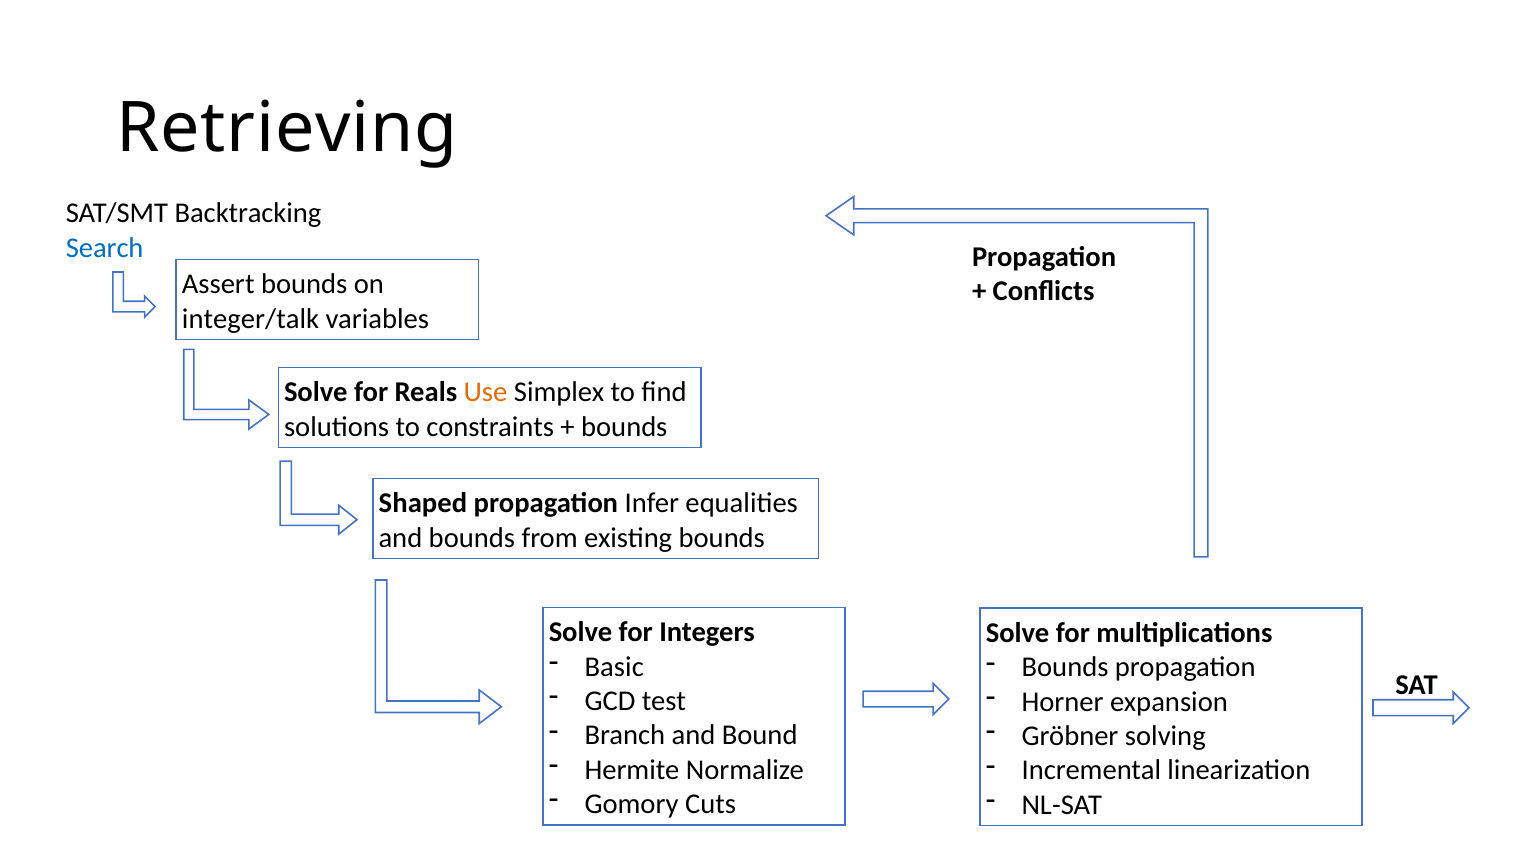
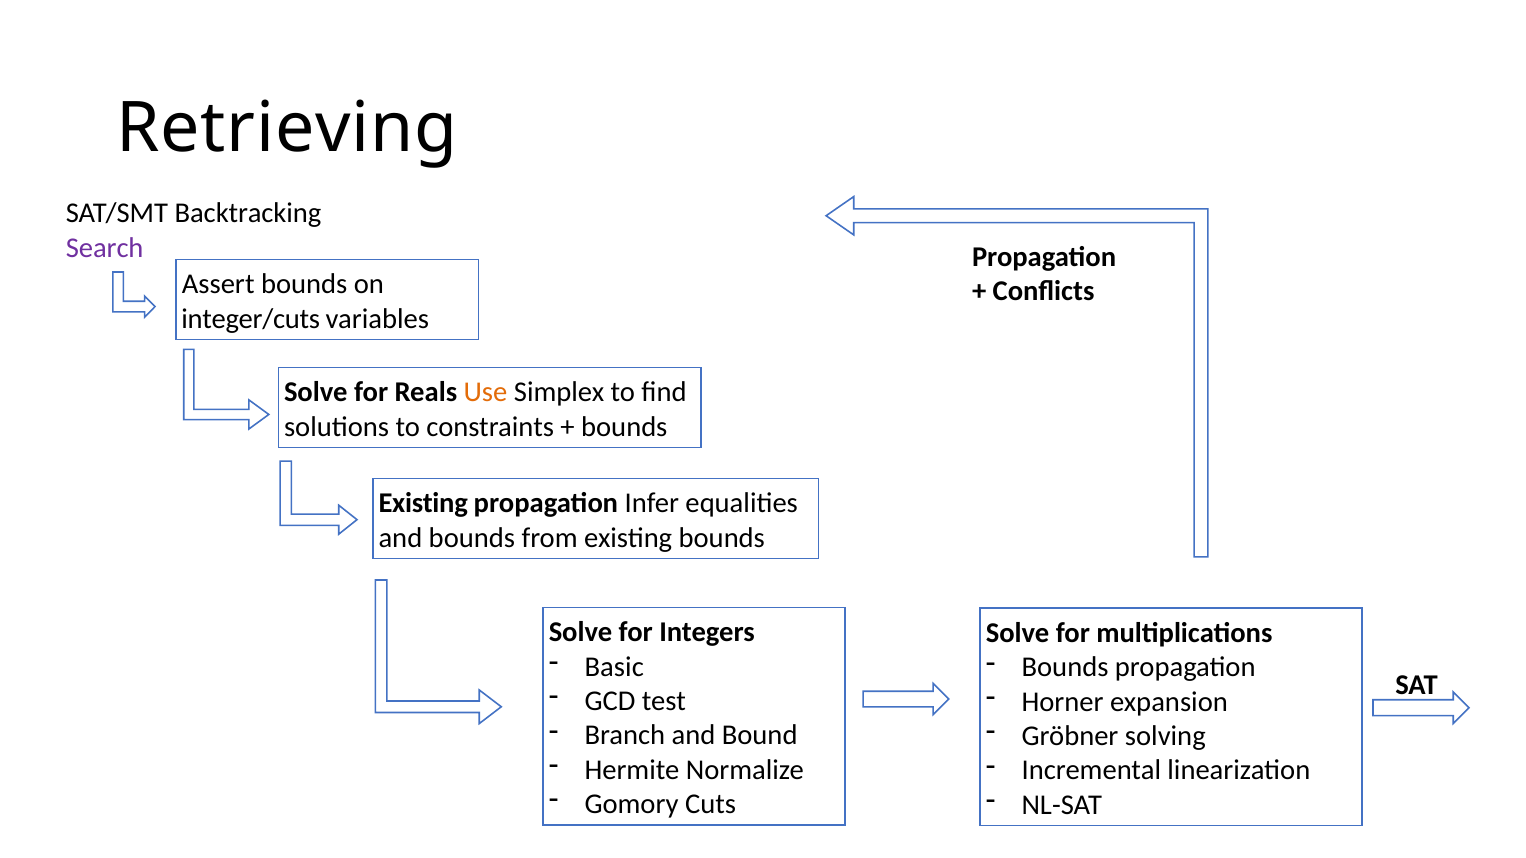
Search colour: blue -> purple
integer/talk: integer/talk -> integer/cuts
Shaped at (423, 504): Shaped -> Existing
